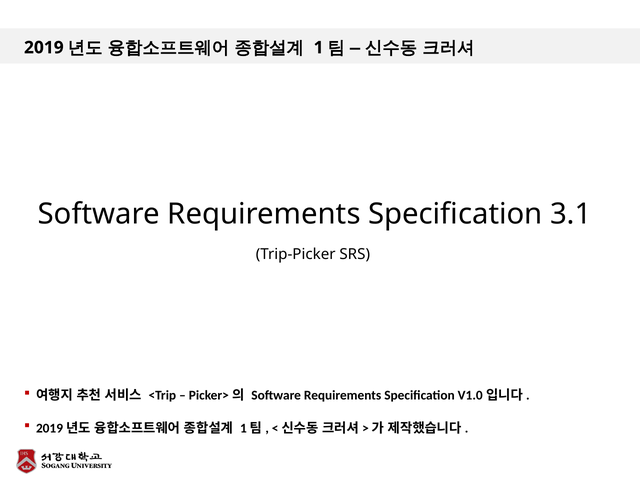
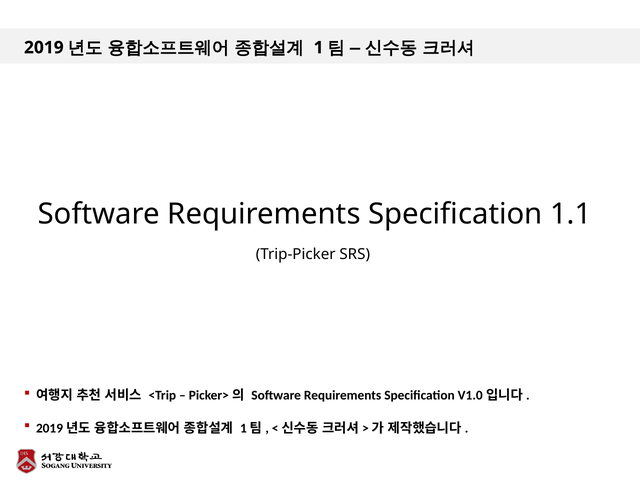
3.1: 3.1 -> 1.1
